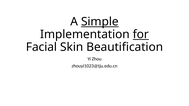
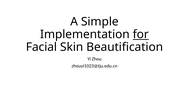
Simple underline: present -> none
